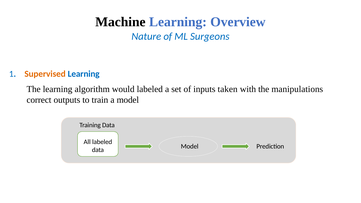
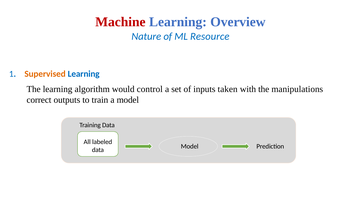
Machine colour: black -> red
Surgeons: Surgeons -> Resource
would labeled: labeled -> control
